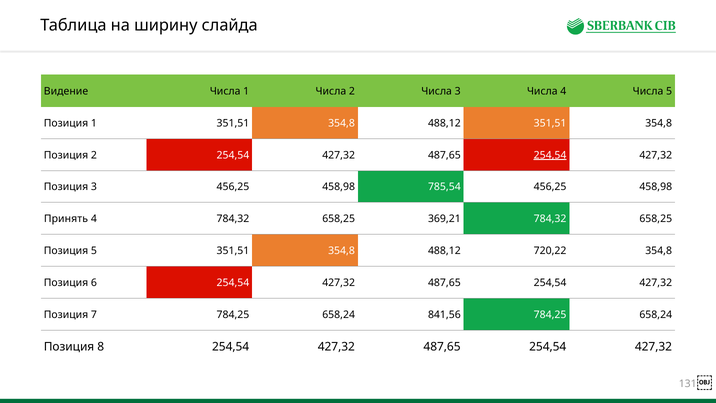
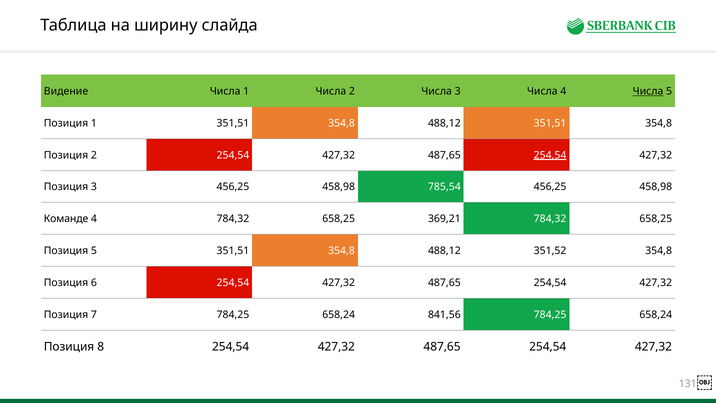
Числа at (648, 91) underline: none -> present
Принять: Принять -> Команде
720,22: 720,22 -> 351,52
